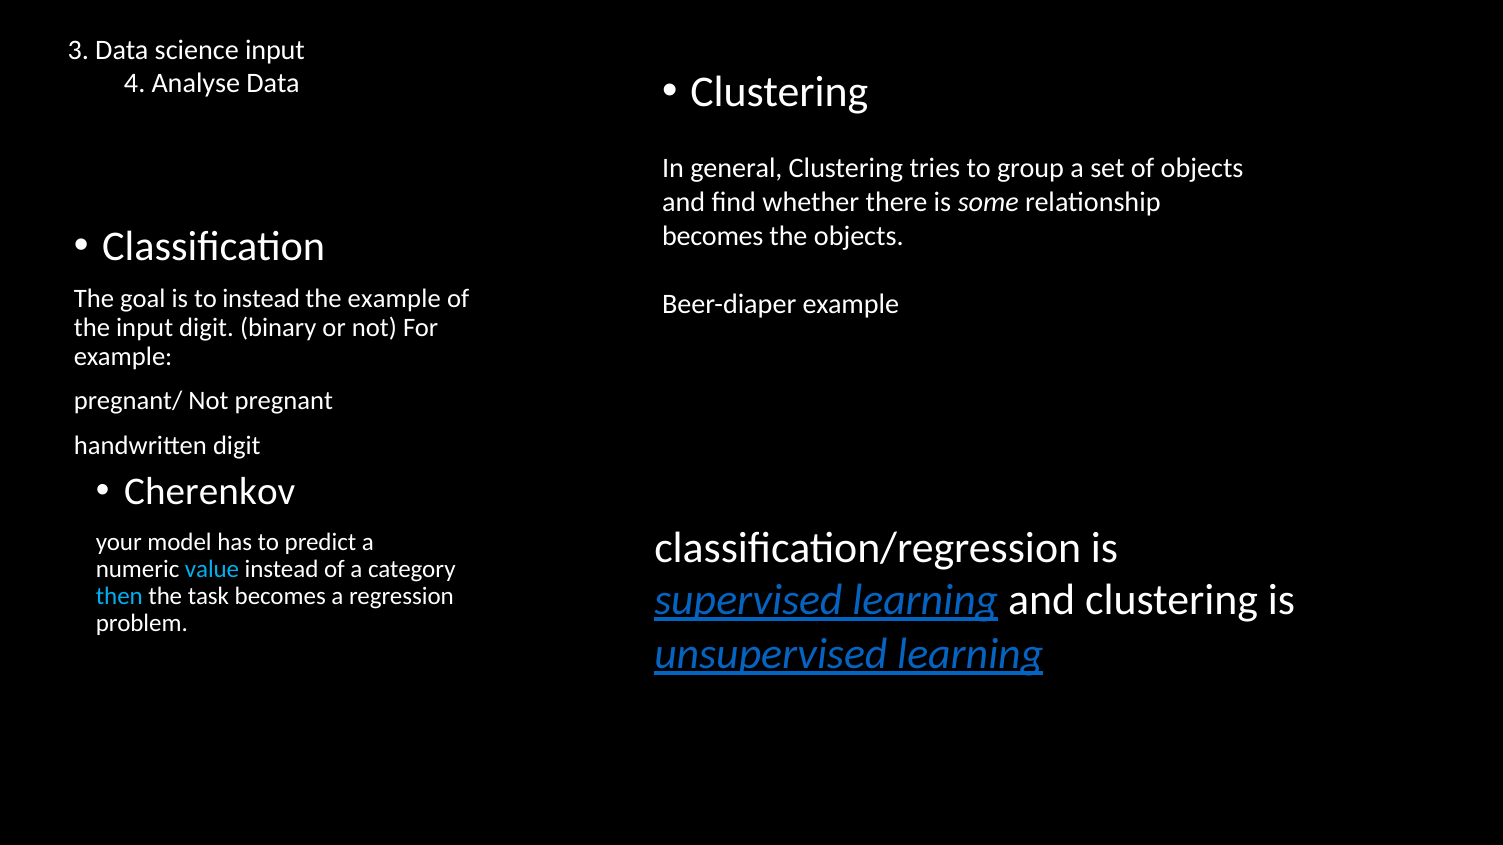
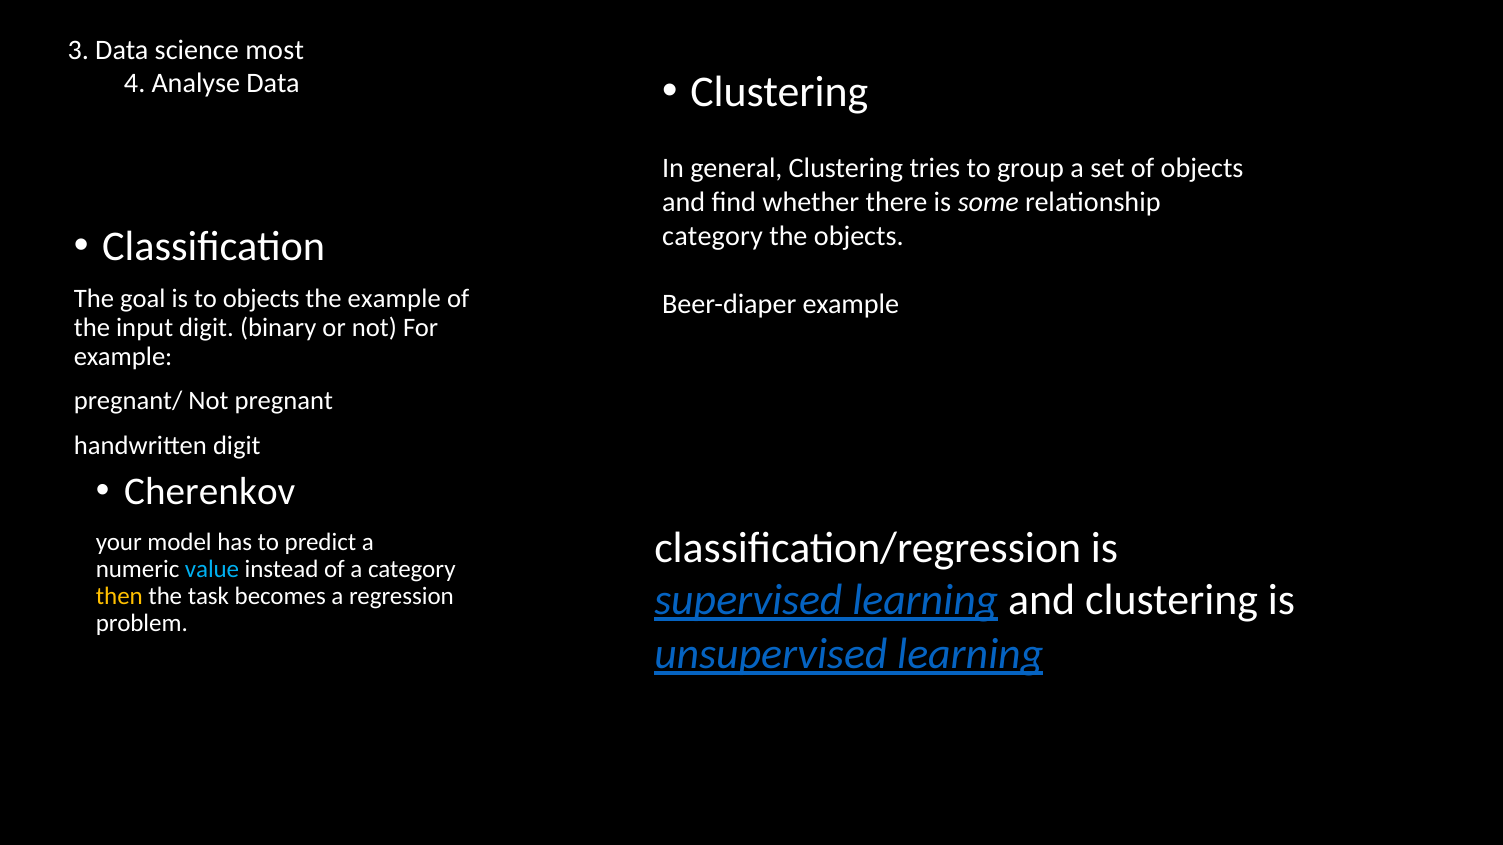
science input: input -> most
becomes at (713, 236): becomes -> category
to instead: instead -> objects
then colour: light blue -> yellow
